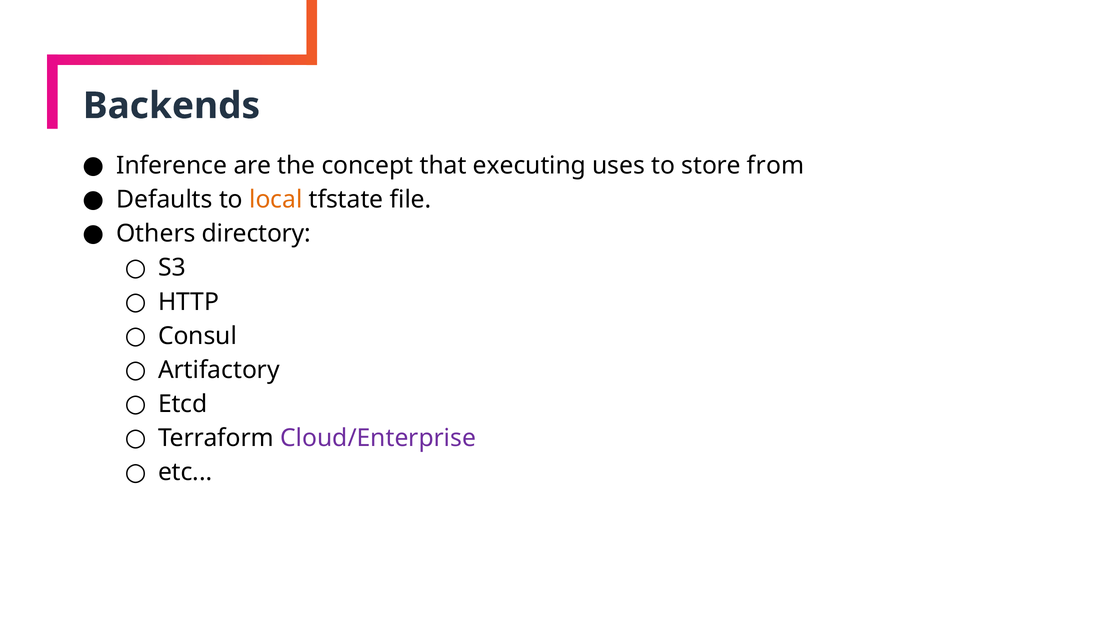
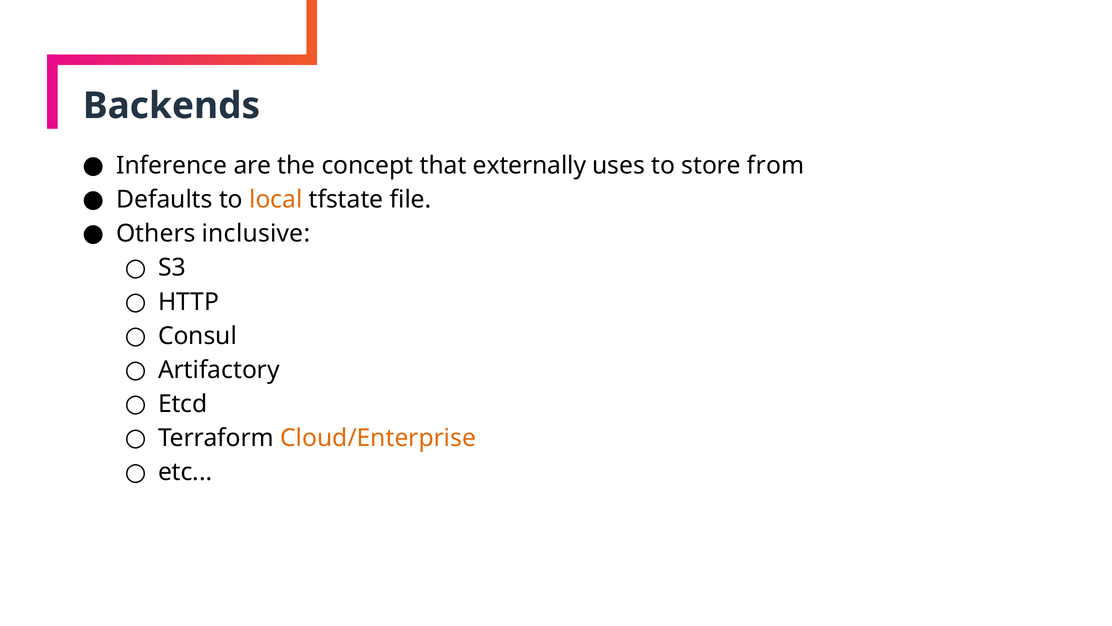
executing: executing -> externally
directory: directory -> inclusive
Cloud/Enterprise colour: purple -> orange
